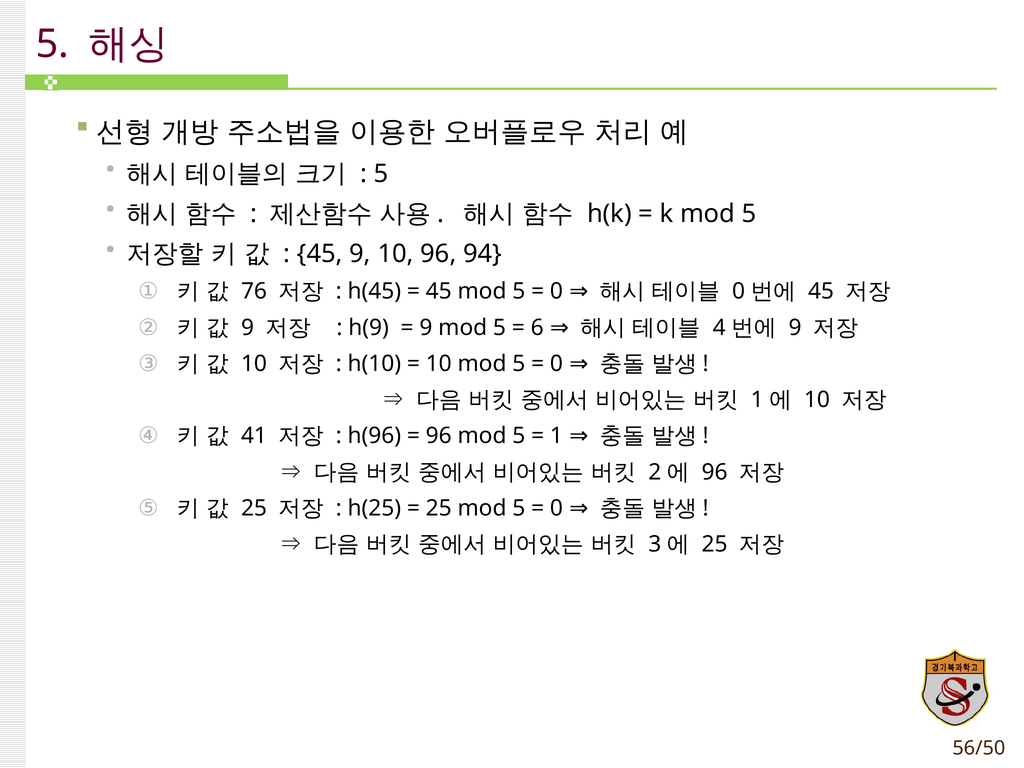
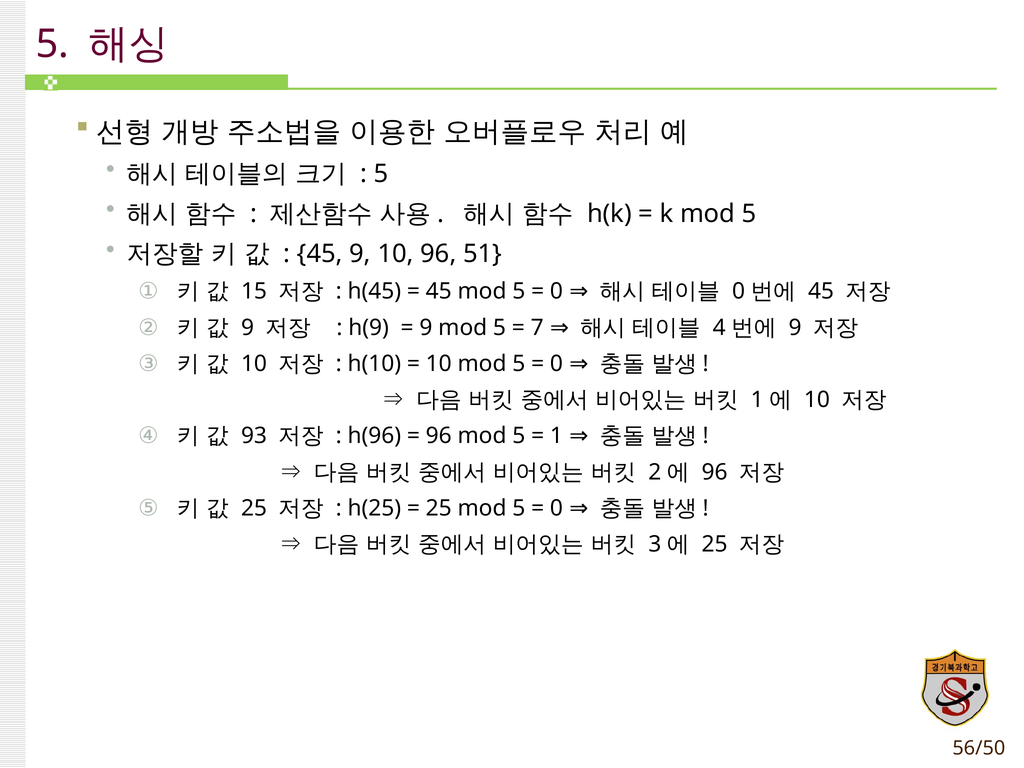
94: 94 -> 51
76: 76 -> 15
6: 6 -> 7
41: 41 -> 93
